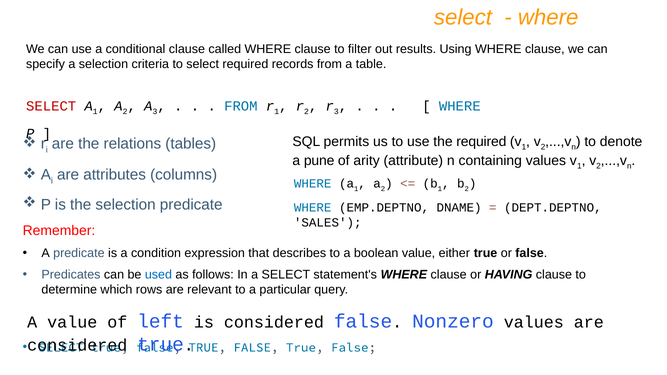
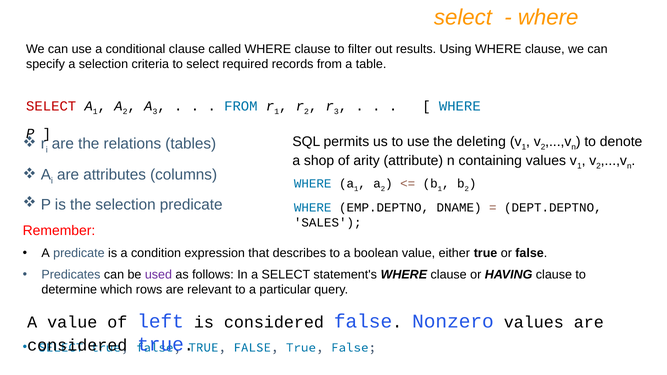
the required: required -> deleting
pune: pune -> shop
used colour: blue -> purple
